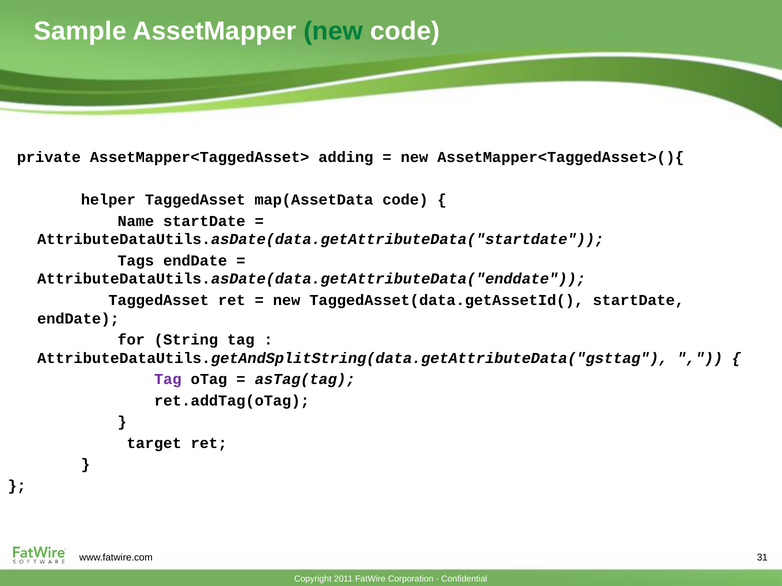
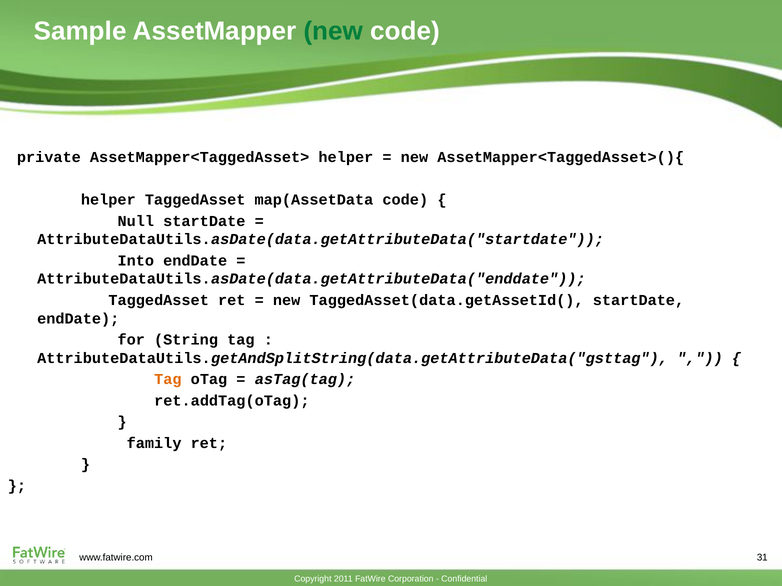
AssetMapper<TaggedAsset> adding: adding -> helper
Name: Name -> Null
Tags: Tags -> Into
Tag at (168, 380) colour: purple -> orange
target: target -> family
